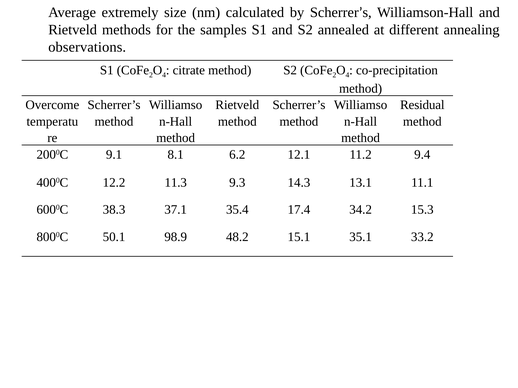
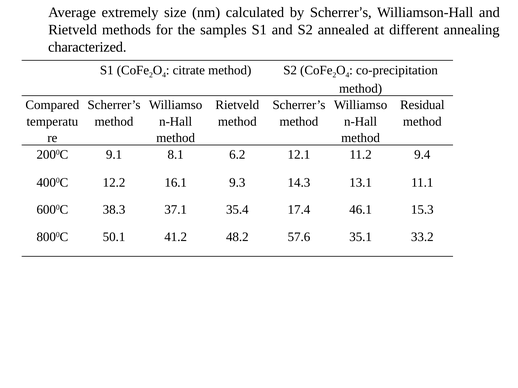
observations: observations -> characterized
Overcome: Overcome -> Compared
11.3: 11.3 -> 16.1
34.2: 34.2 -> 46.1
98.9: 98.9 -> 41.2
15.1: 15.1 -> 57.6
